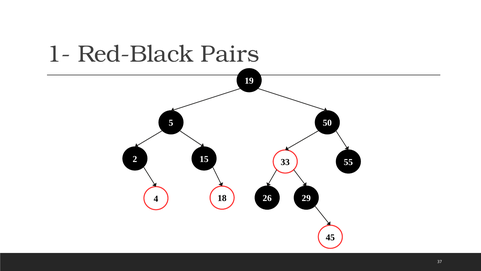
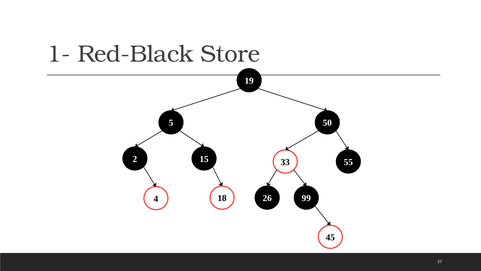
Pairs: Pairs -> Store
29: 29 -> 99
